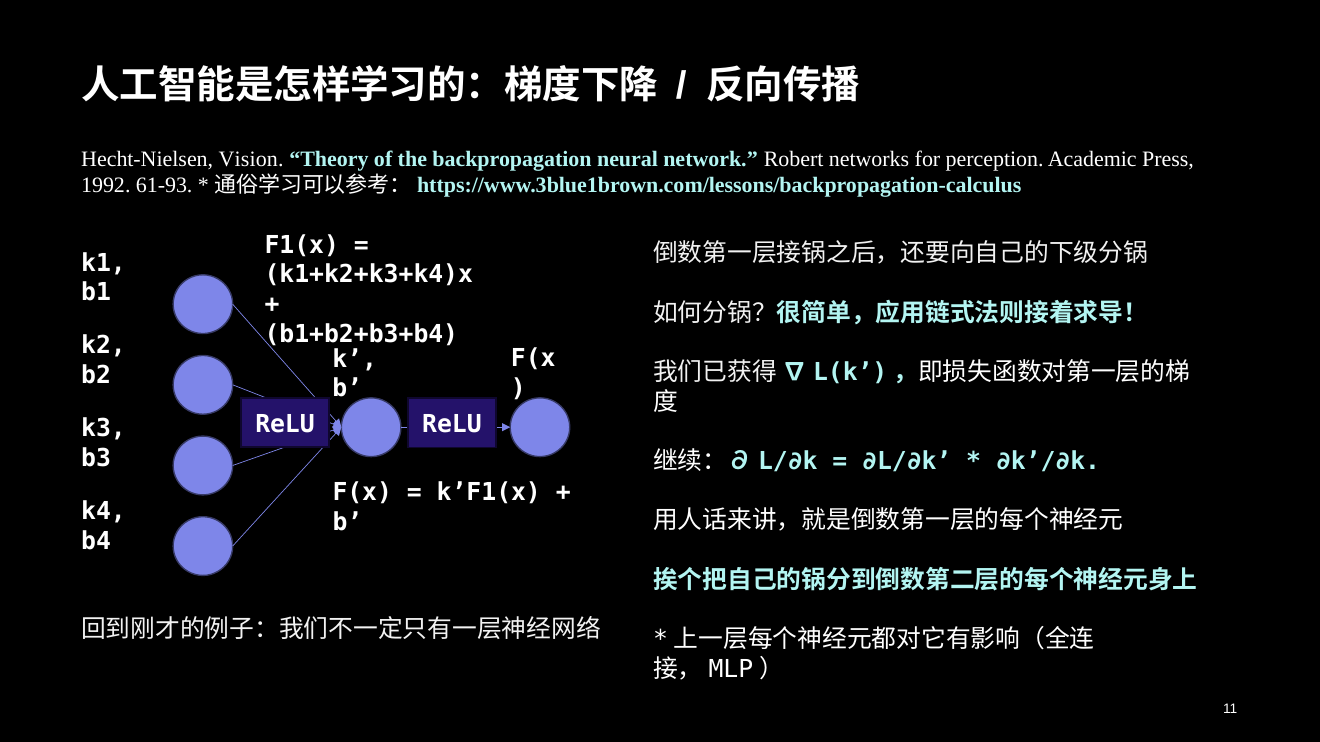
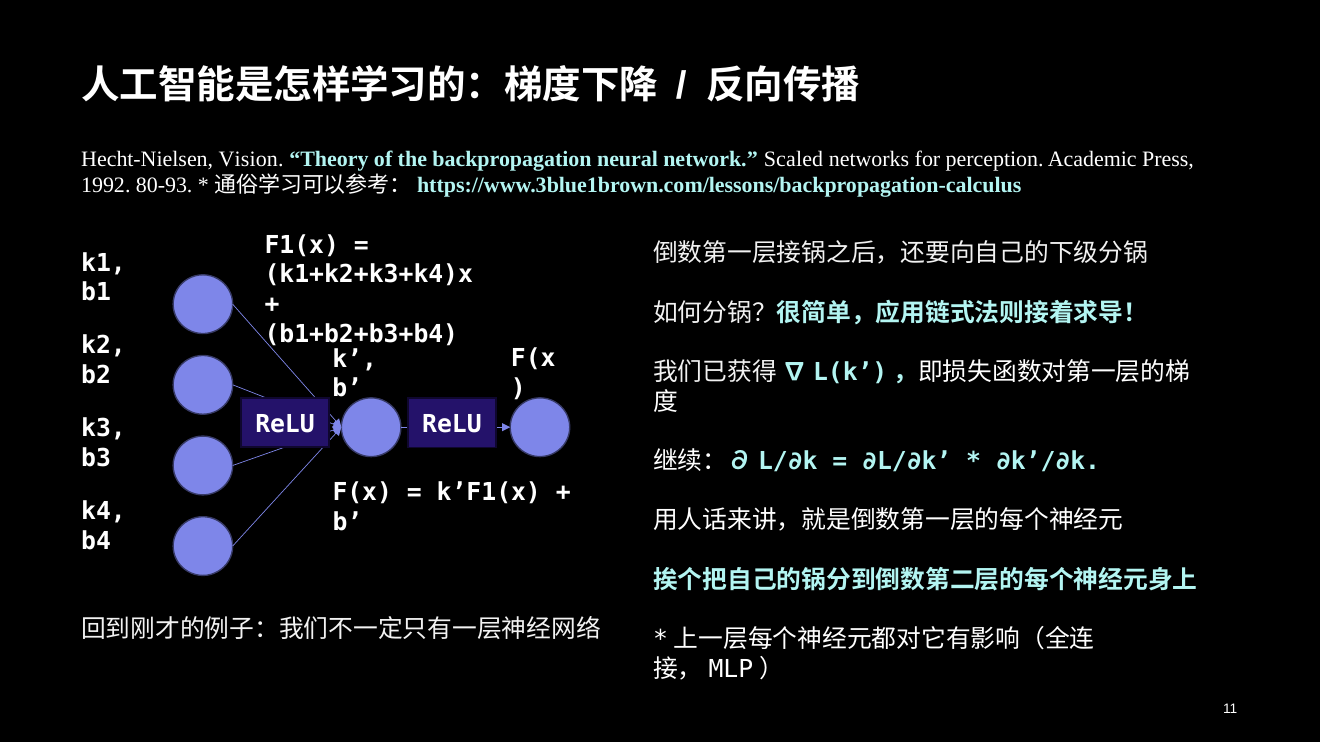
Robert: Robert -> Scaled
61-93: 61-93 -> 80-93
